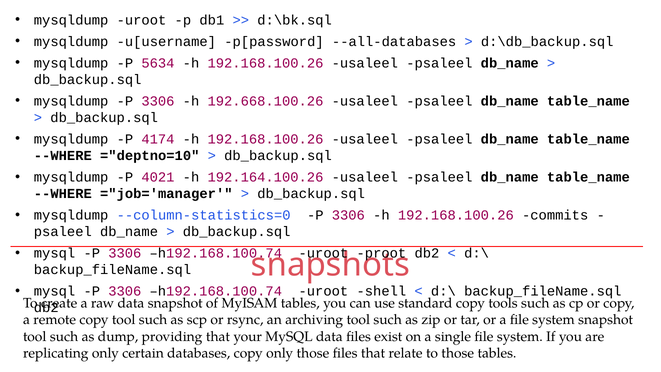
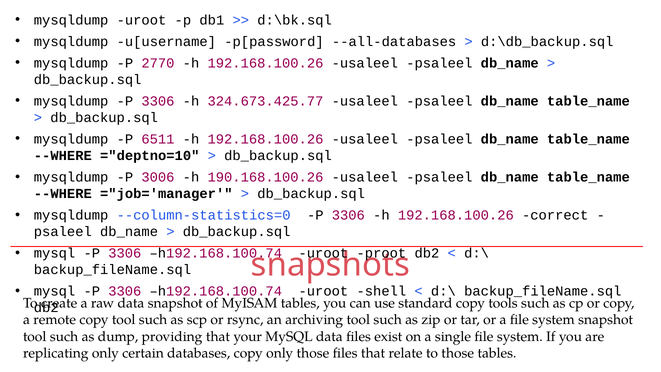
5634: 5634 -> 2770
192.668.100.26: 192.668.100.26 -> 324.673.425.77
4174: 4174 -> 6511
4021: 4021 -> 3006
192.164.100.26: 192.164.100.26 -> 190.168.100.26
commits: commits -> correct
